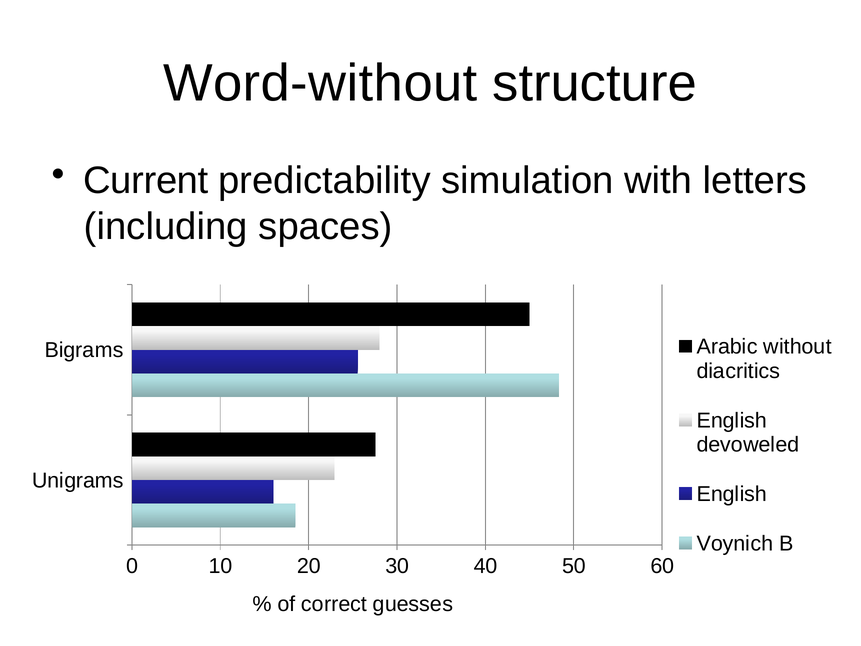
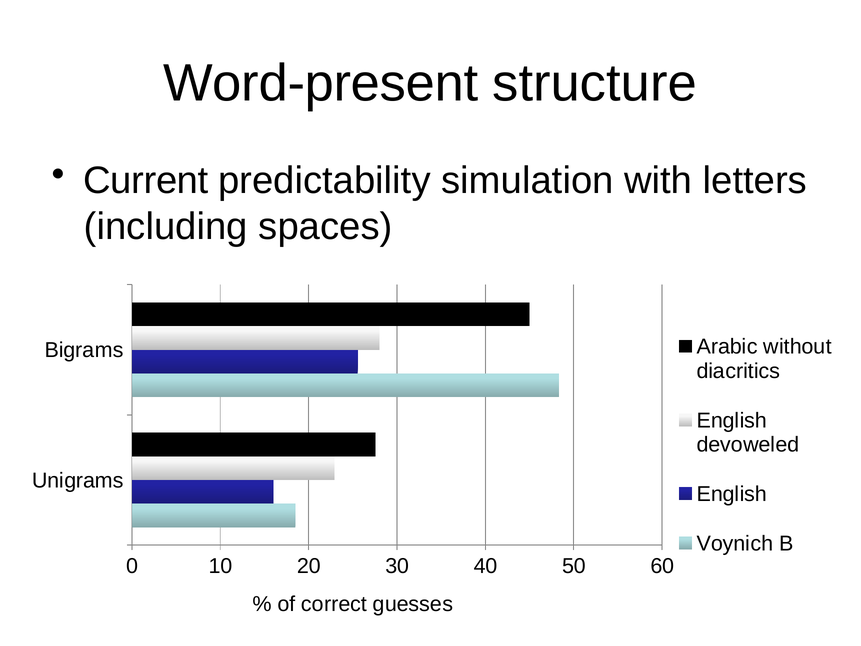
Word-without: Word-without -> Word-present
